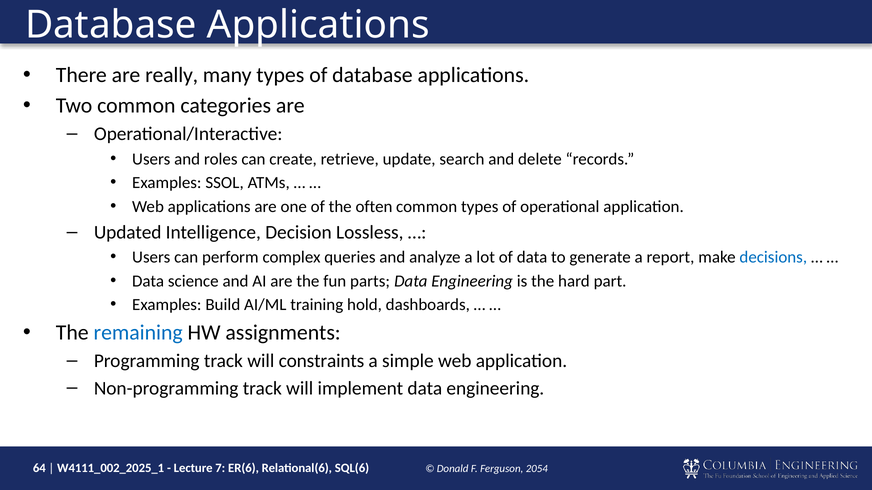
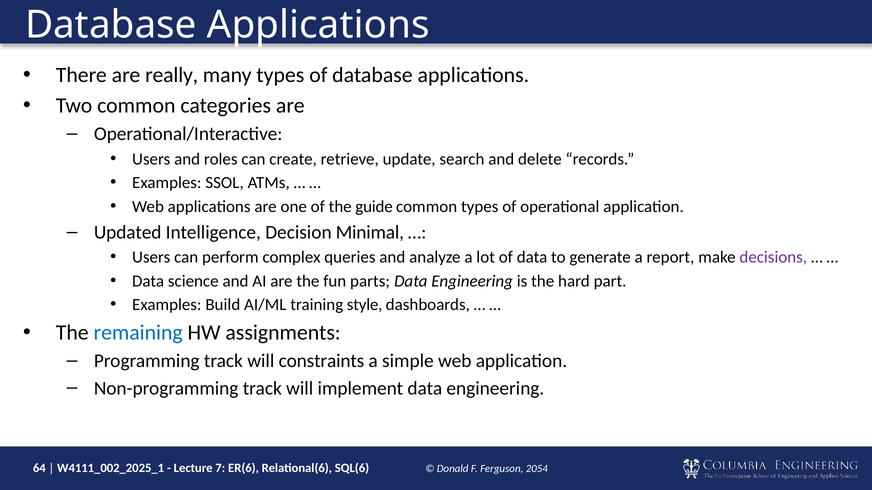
often: often -> guide
Lossless: Lossless -> Minimal
decisions colour: blue -> purple
hold: hold -> style
